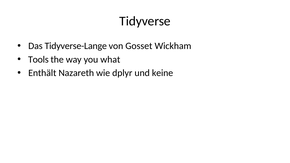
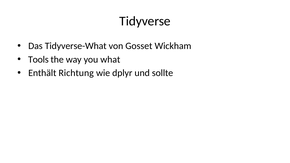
Tidyverse-Lange: Tidyverse-Lange -> Tidyverse-What
Nazareth: Nazareth -> Richtung
keine: keine -> sollte
